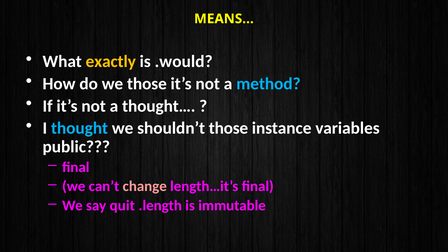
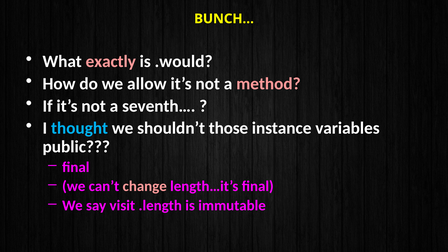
MEANS…: MEANS… -> BUNCH…
exactly colour: yellow -> pink
we those: those -> allow
method colour: light blue -> pink
thought…: thought… -> seventh…
quit: quit -> visit
